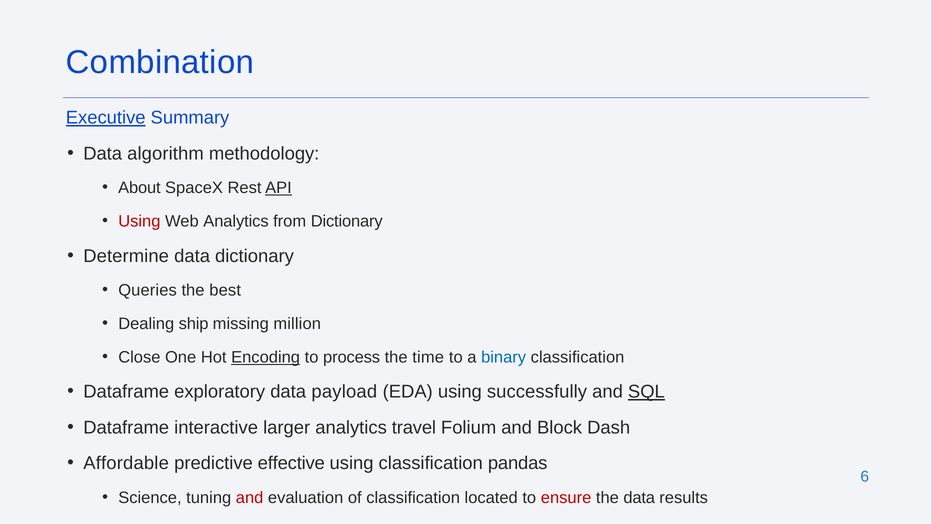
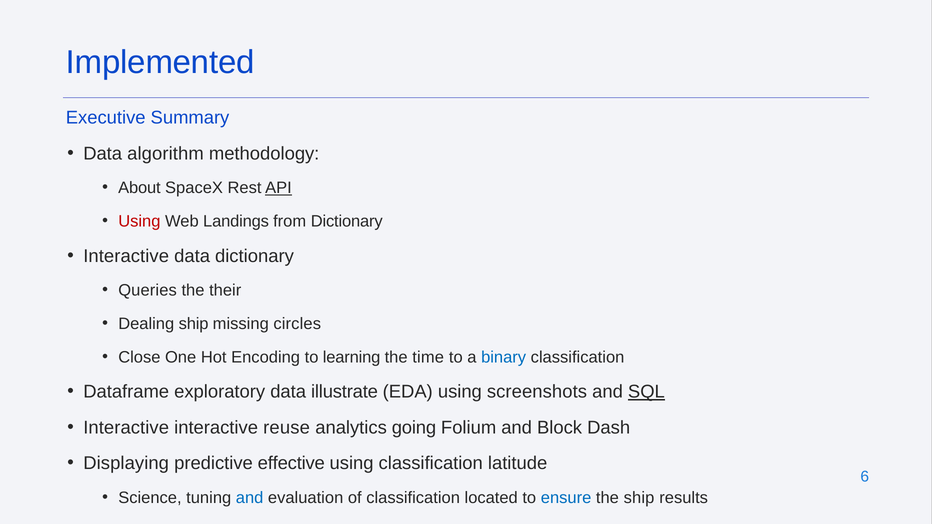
Combination: Combination -> Implemented
Executive underline: present -> none
Web Analytics: Analytics -> Landings
Determine at (126, 256): Determine -> Interactive
best: best -> their
million: million -> circles
Encoding underline: present -> none
process: process -> learning
payload: payload -> illustrate
successfully: successfully -> screenshots
Dataframe at (126, 428): Dataframe -> Interactive
larger: larger -> reuse
travel: travel -> going
Affordable: Affordable -> Displaying
pandas: pandas -> latitude
and at (250, 498) colour: red -> blue
ensure colour: red -> blue
the data: data -> ship
